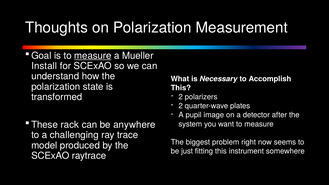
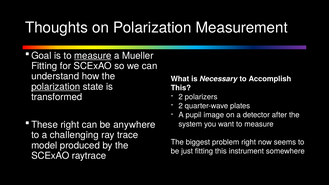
Install at (44, 66): Install -> Fitting
polarization at (56, 87) underline: none -> present
These rack: rack -> right
